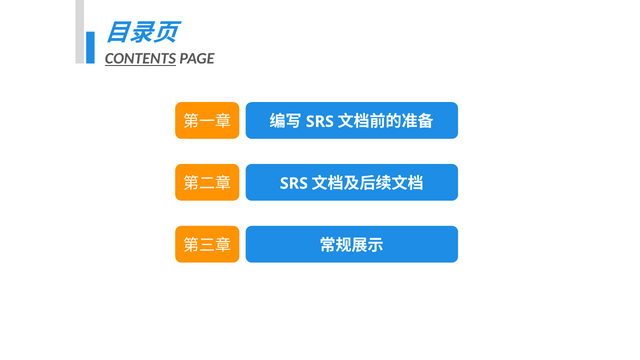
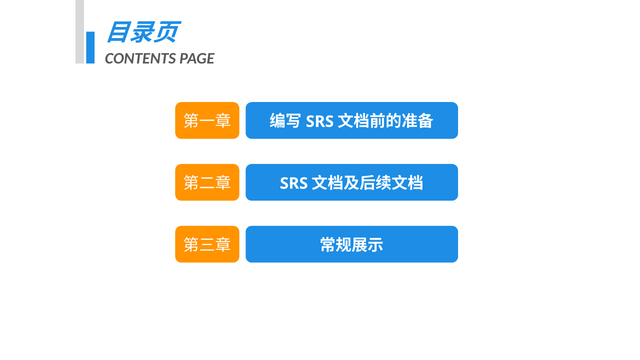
CONTENTS underline: present -> none
